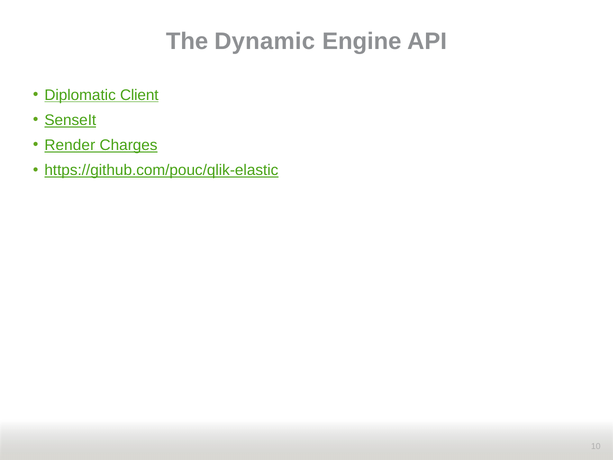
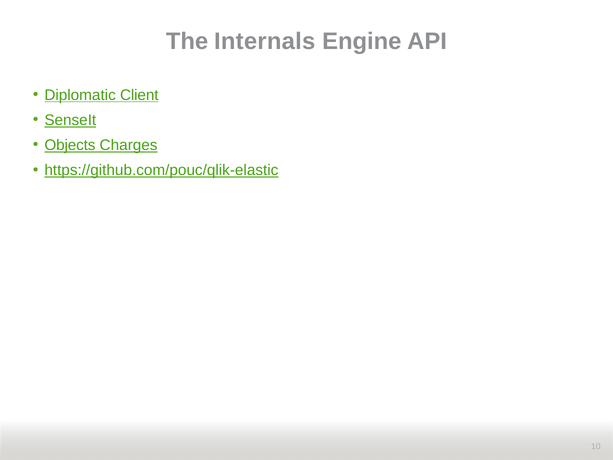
Dynamic: Dynamic -> Internals
Render: Render -> Objects
